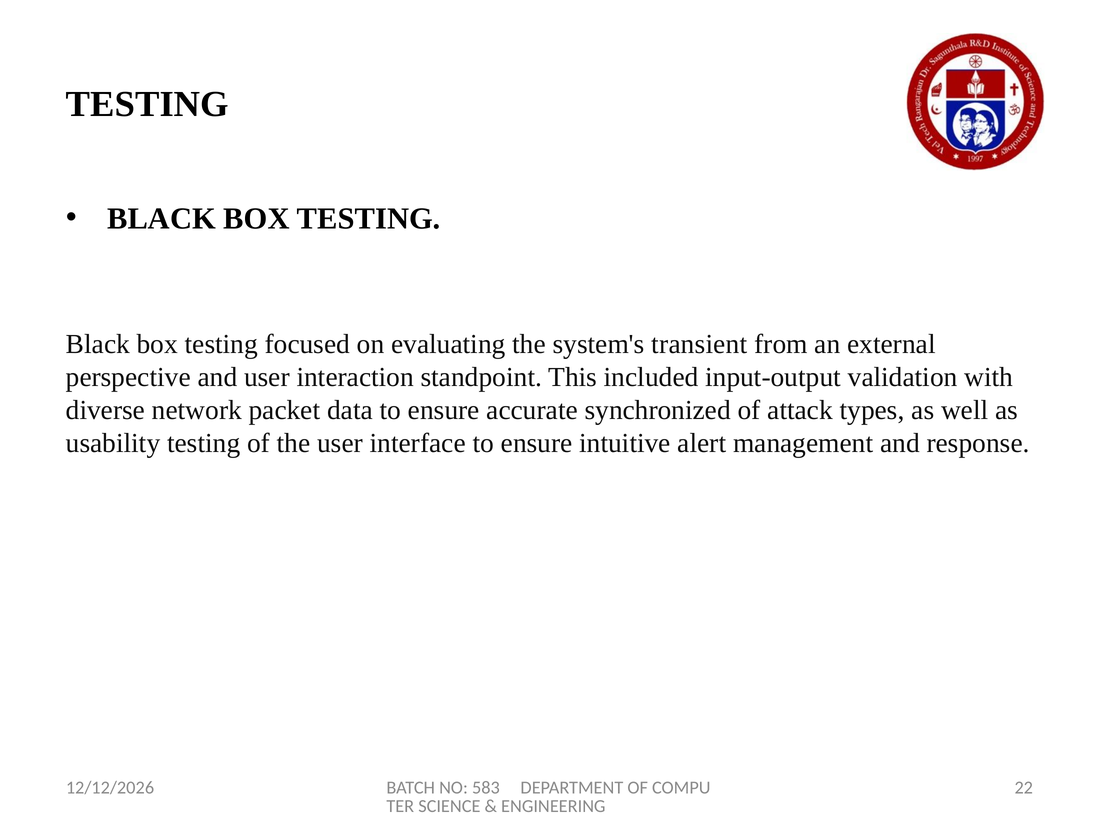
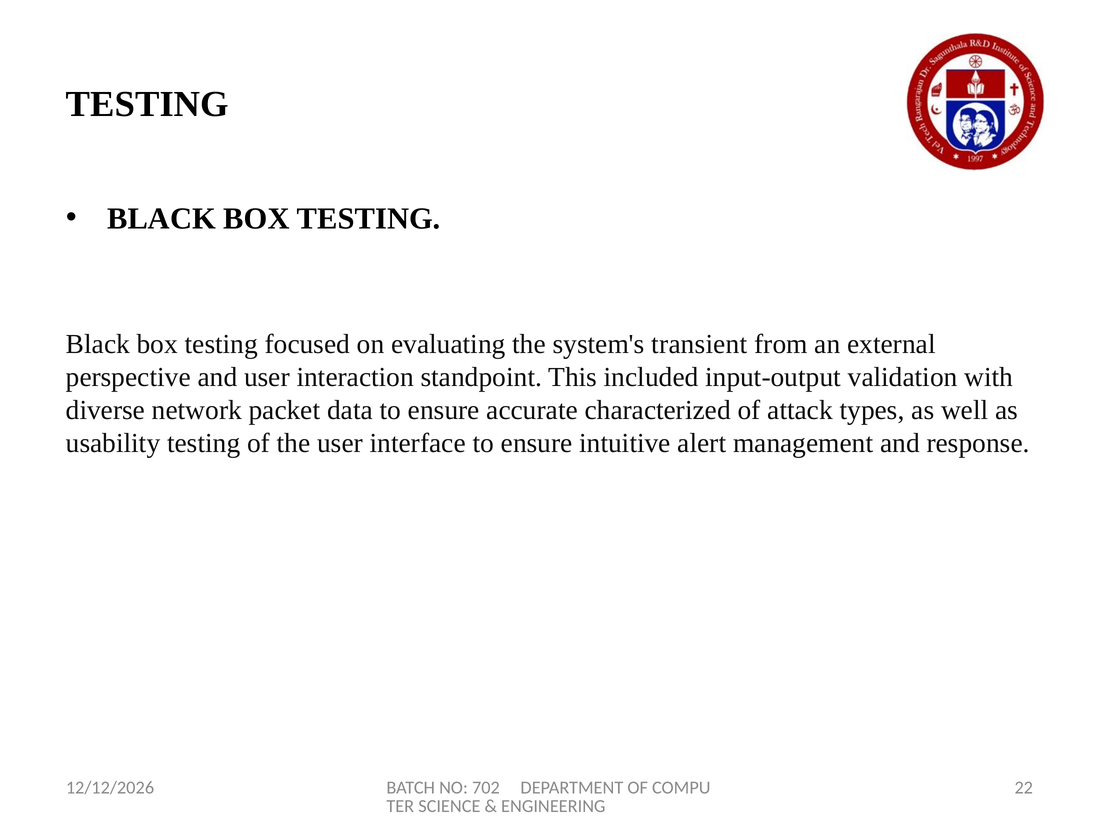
synchronized: synchronized -> characterized
583: 583 -> 702
